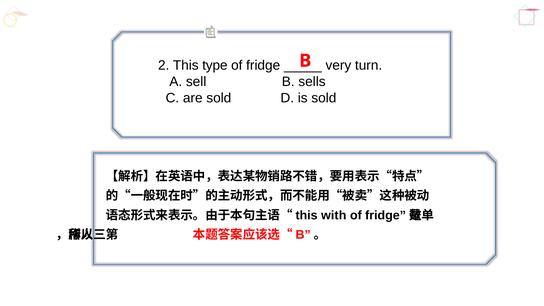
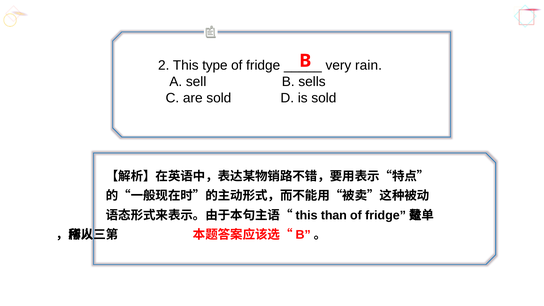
turn: turn -> rain
with: with -> than
